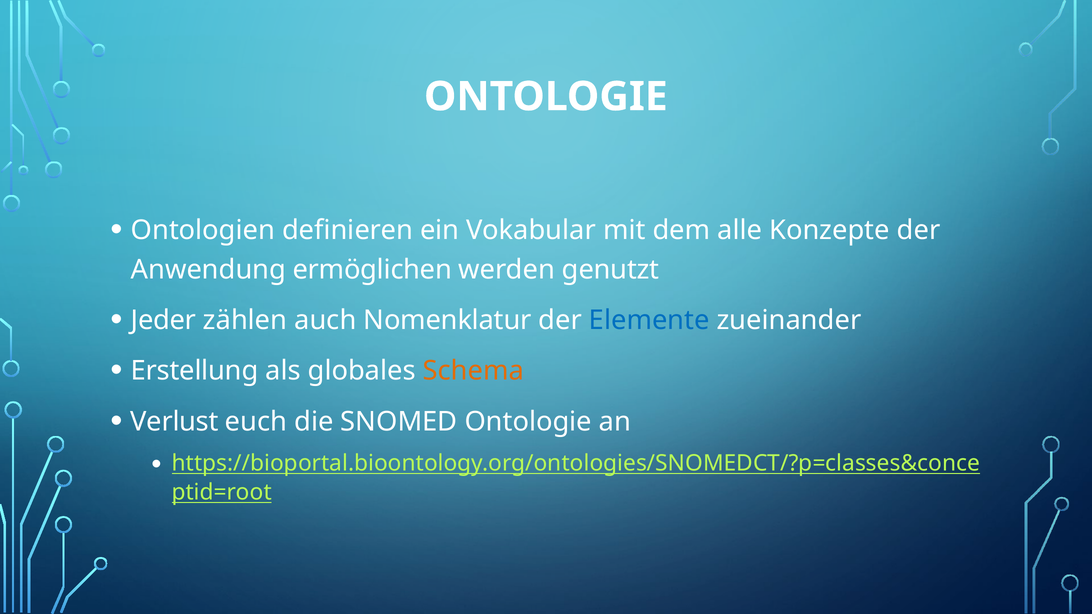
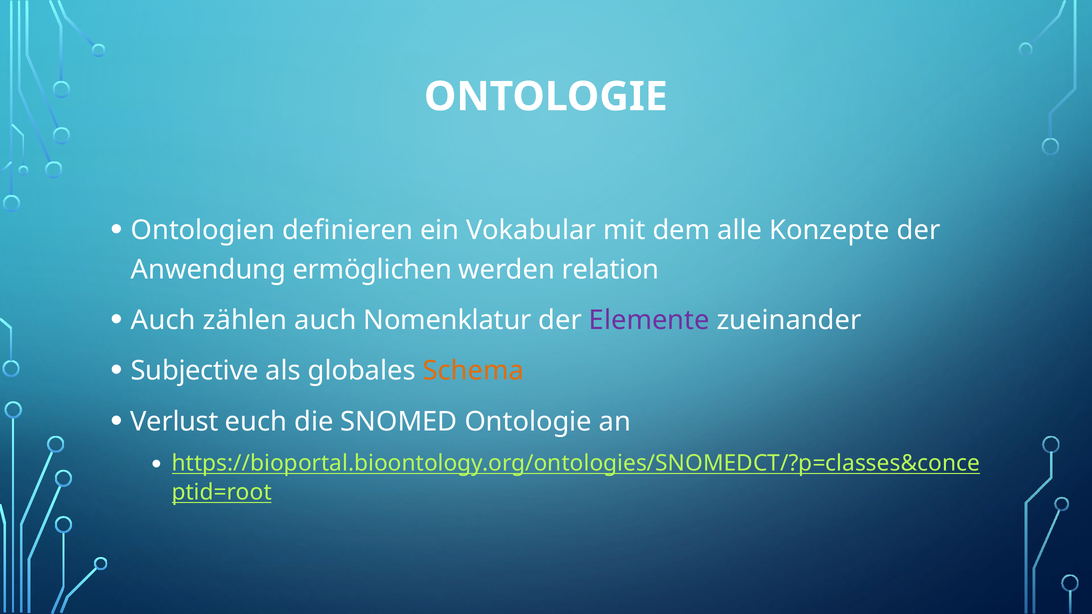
genutzt: genutzt -> relation
Jeder at (164, 320): Jeder -> Auch
Elemente colour: blue -> purple
Erstellung: Erstellung -> Subjective
